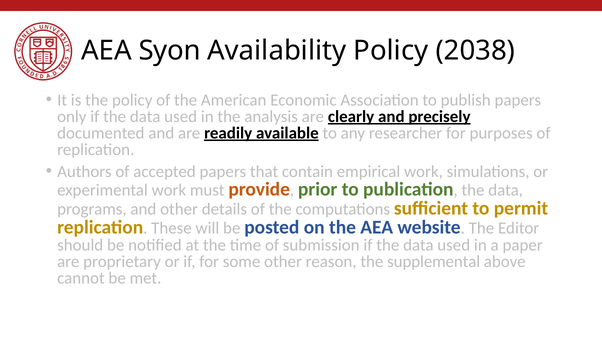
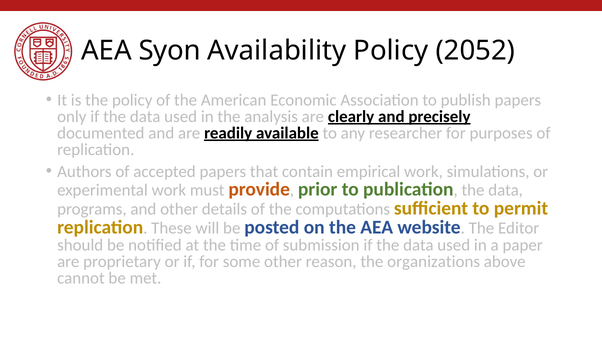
2038: 2038 -> 2052
supplemental: supplemental -> organizations
